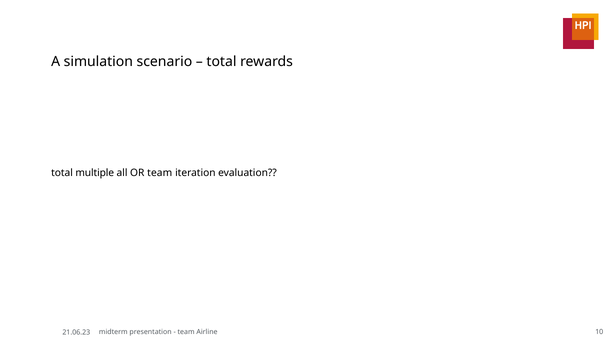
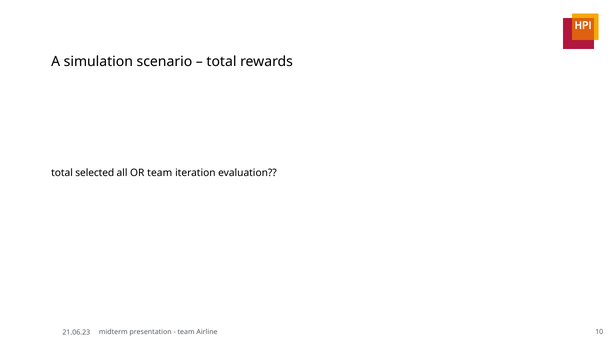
multiple: multiple -> selected
